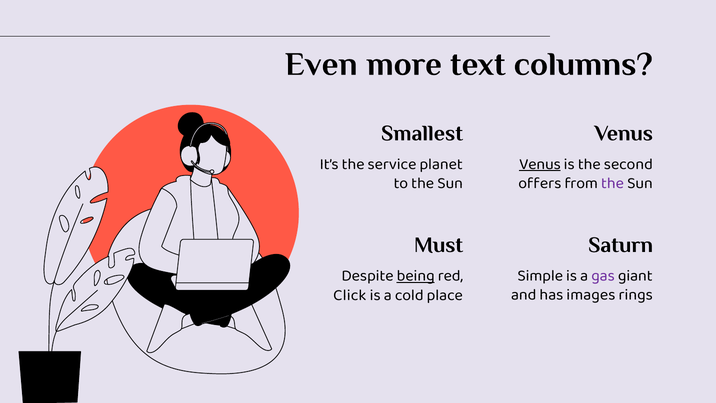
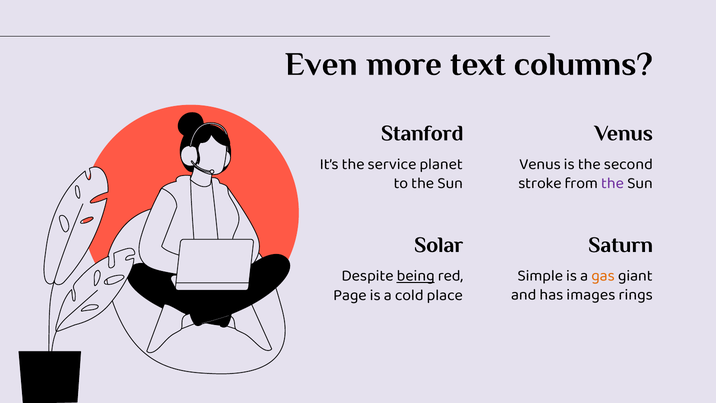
Smallest: Smallest -> Stanford
Venus at (540, 164) underline: present -> none
offers: offers -> stroke
Must: Must -> Solar
gas colour: purple -> orange
Click: Click -> Page
